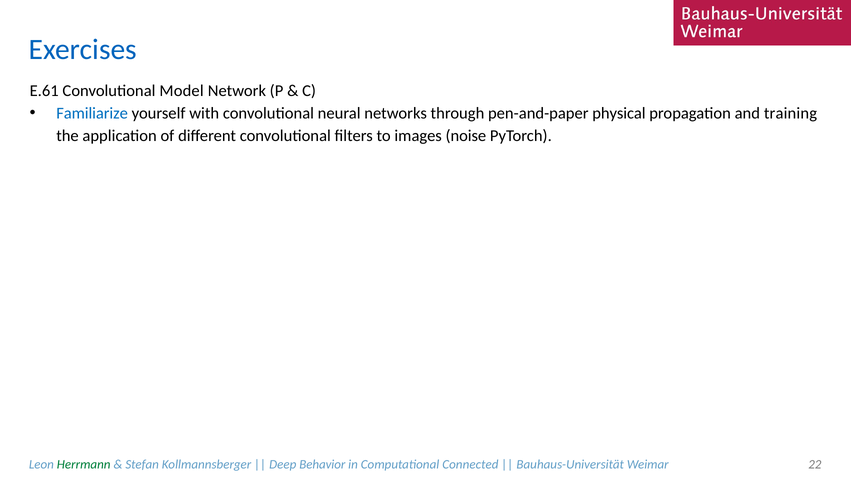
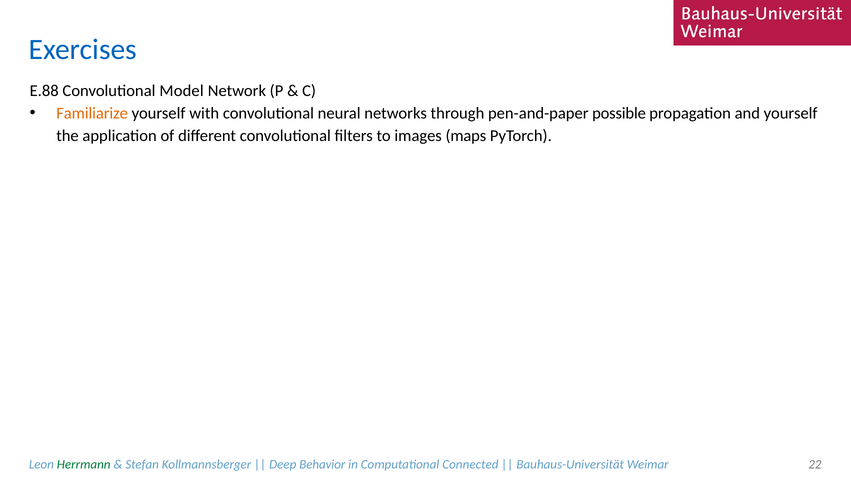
E.61: E.61 -> E.88
Familiarize colour: blue -> orange
physical: physical -> possible
and training: training -> yourself
noise: noise -> maps
